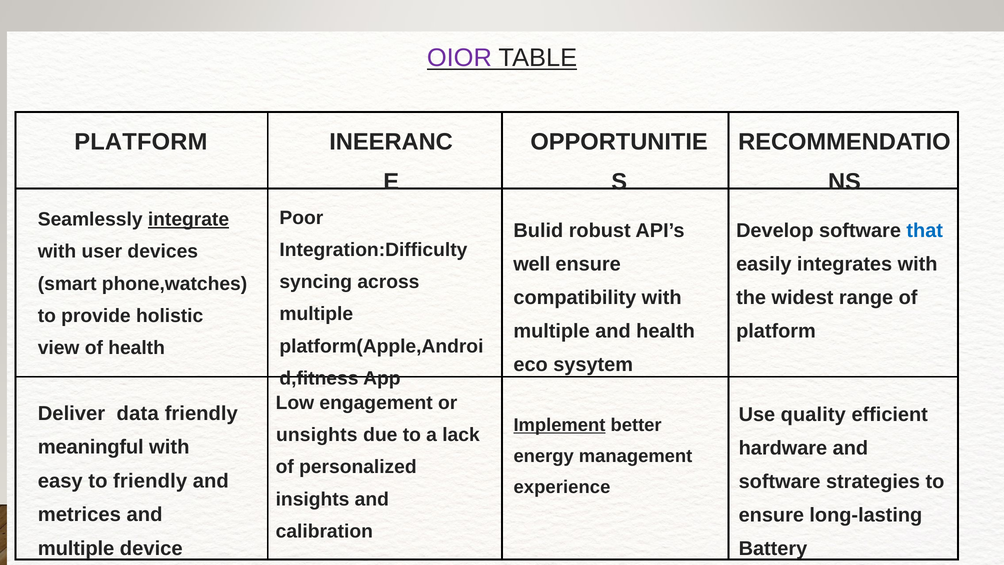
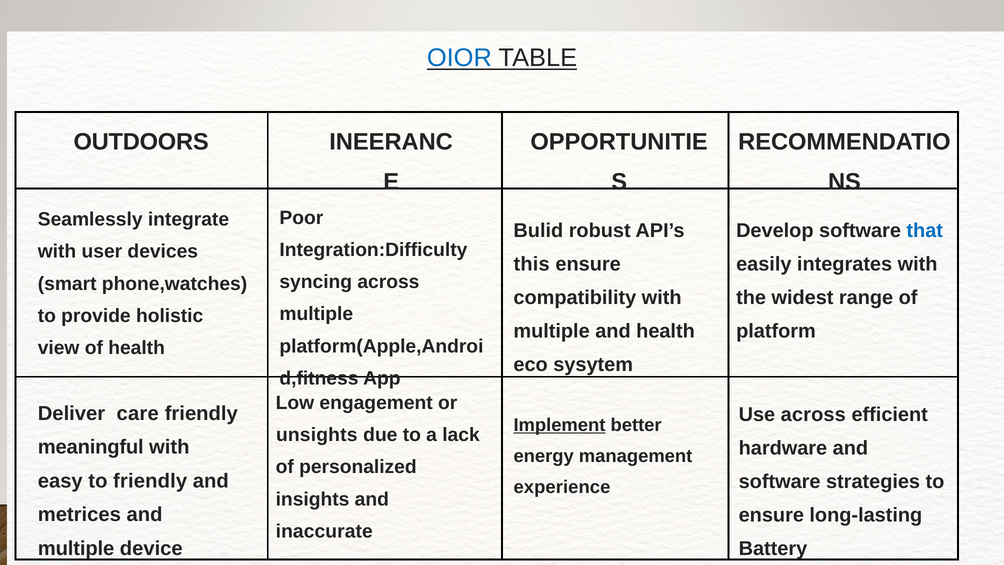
OIOR colour: purple -> blue
PLATFORM at (141, 142): PLATFORM -> OUTDOORS
integrate underline: present -> none
well: well -> this
data: data -> care
Use quality: quality -> across
calibration: calibration -> inaccurate
